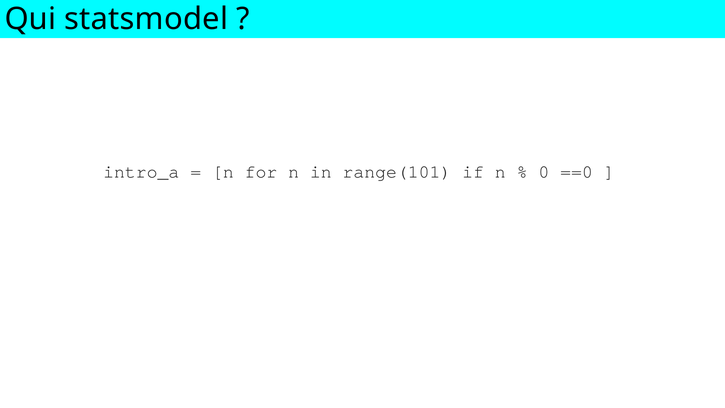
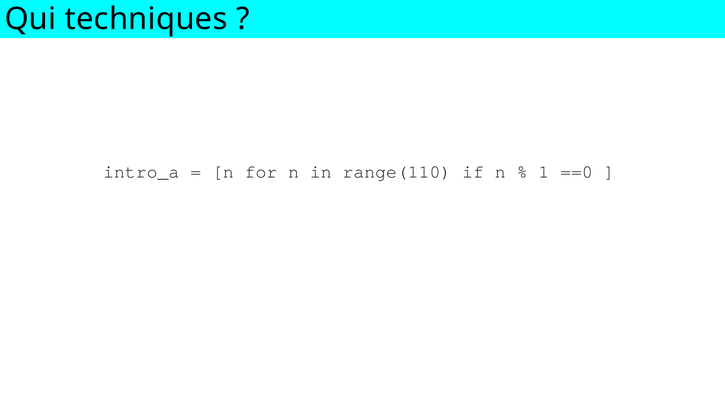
statsmodel: statsmodel -> techniques
range(101: range(101 -> range(110
0: 0 -> 1
